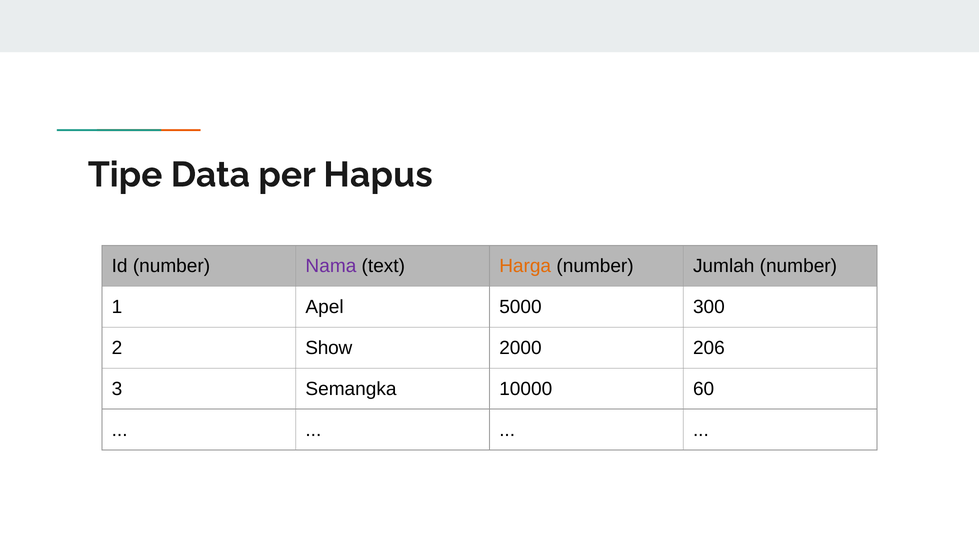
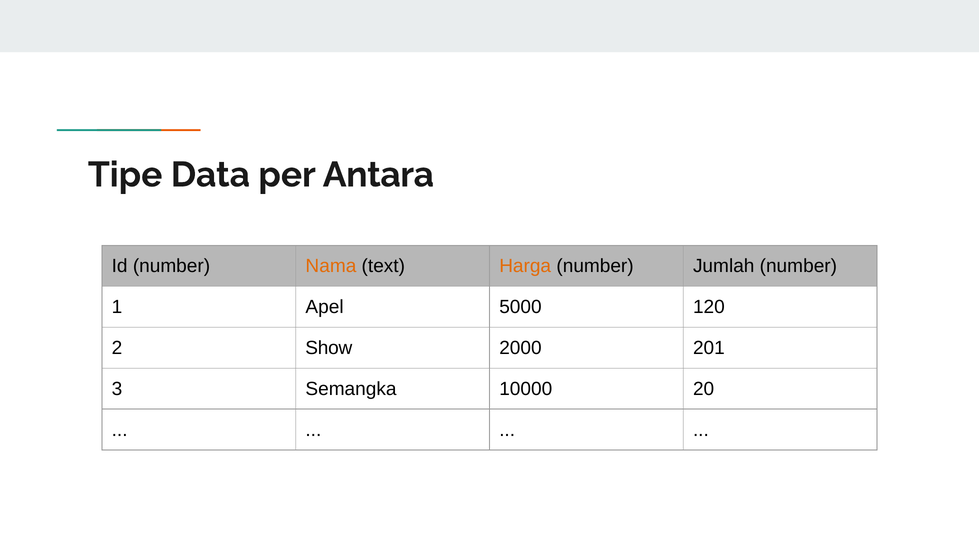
Hapus: Hapus -> Antara
Nama colour: purple -> orange
300: 300 -> 120
206: 206 -> 201
60: 60 -> 20
